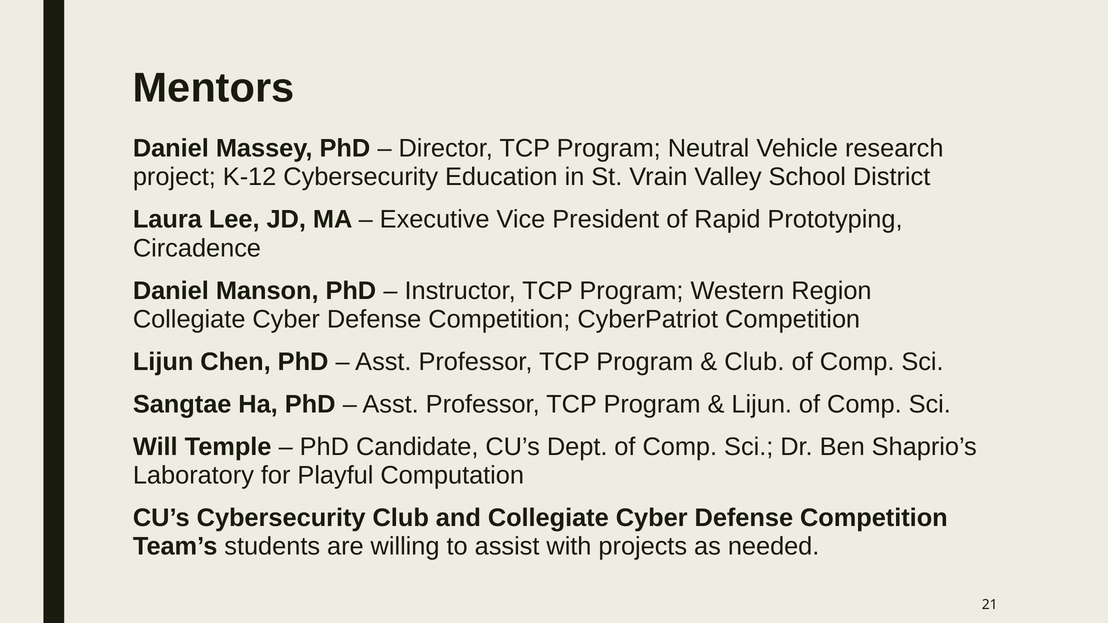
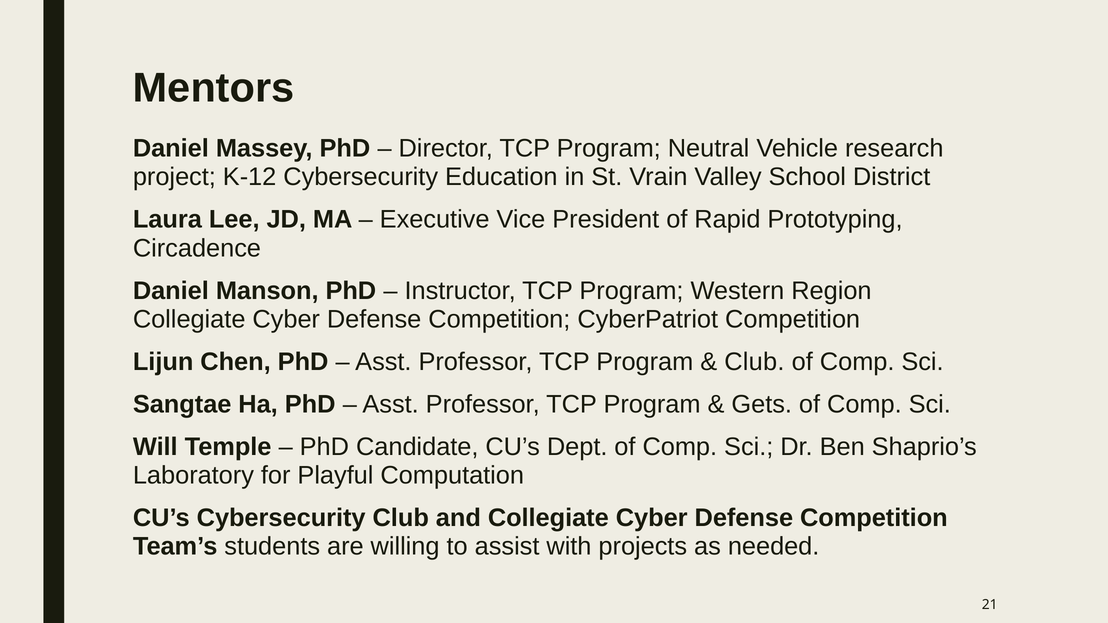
Lijun at (762, 404): Lijun -> Gets
